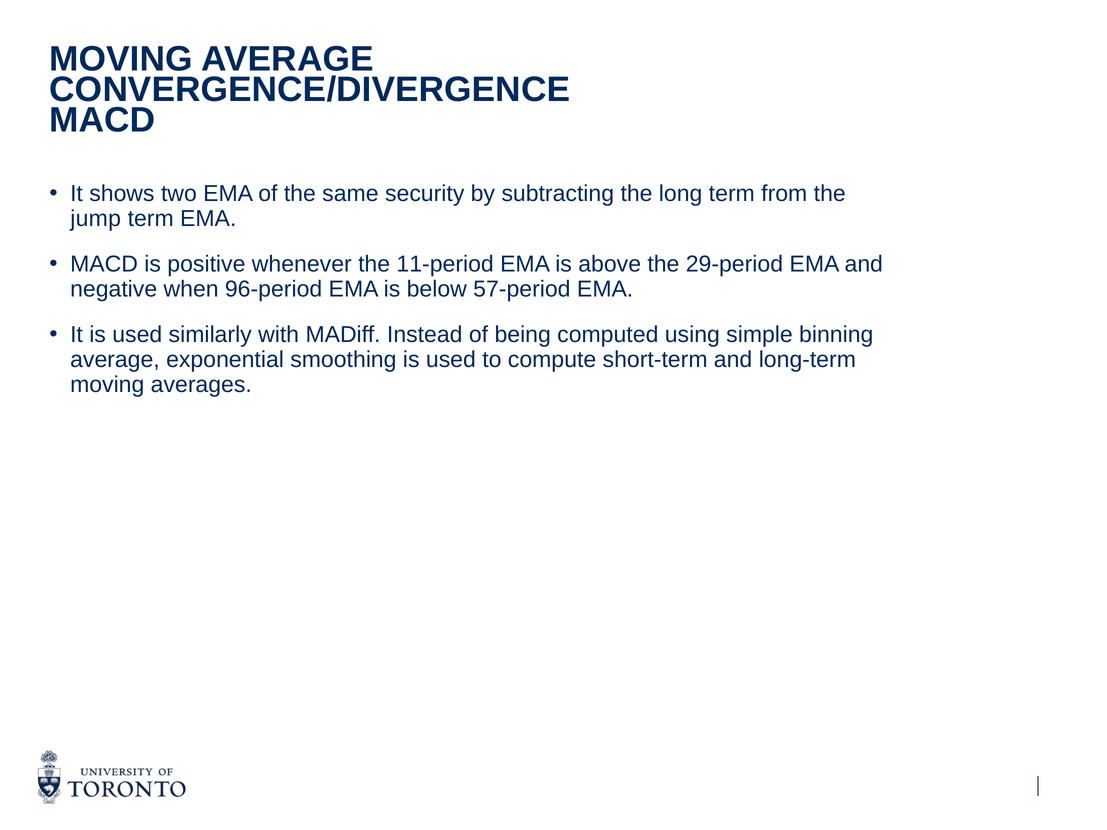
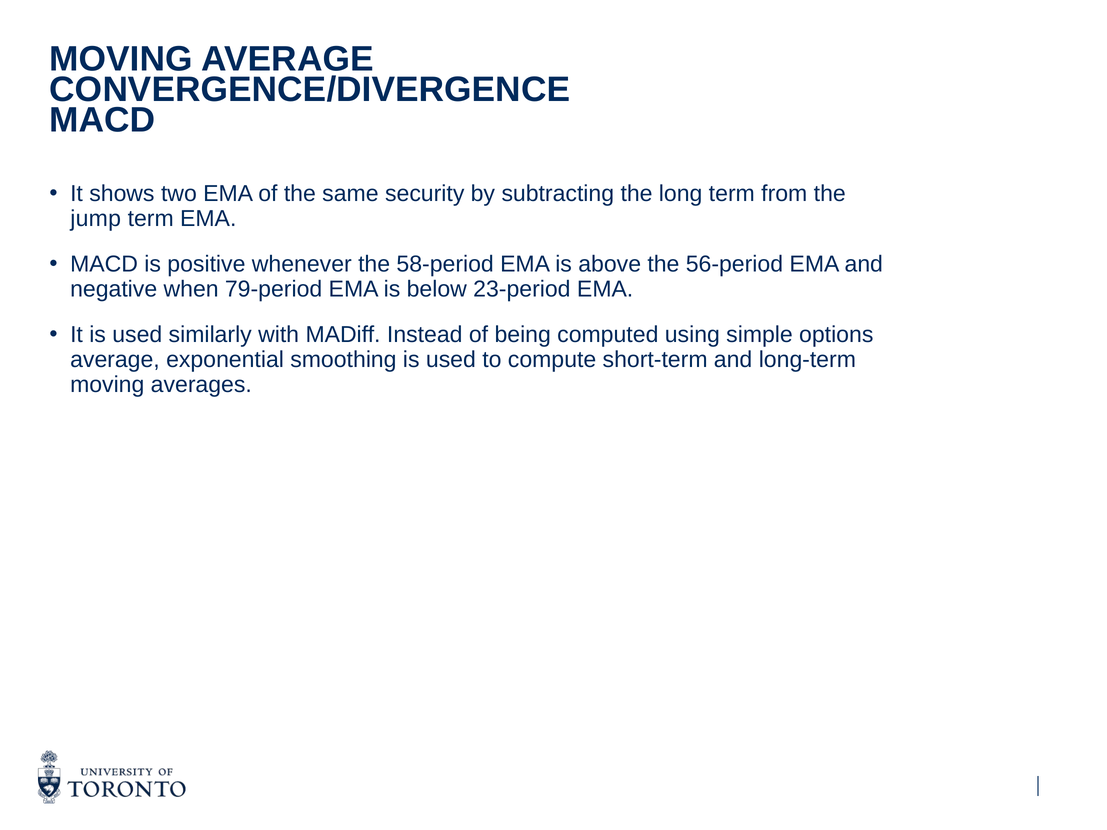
11-period: 11-period -> 58-period
29-period: 29-period -> 56-period
96-period: 96-period -> 79-period
57-period: 57-period -> 23-period
binning: binning -> options
